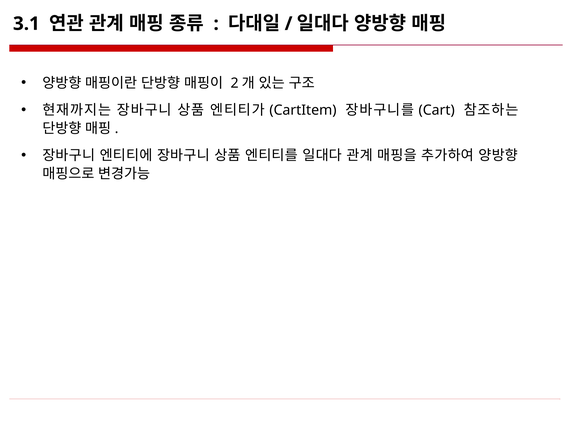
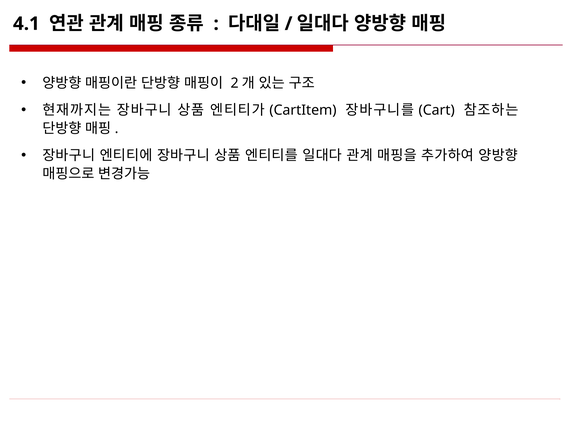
3.1: 3.1 -> 4.1
